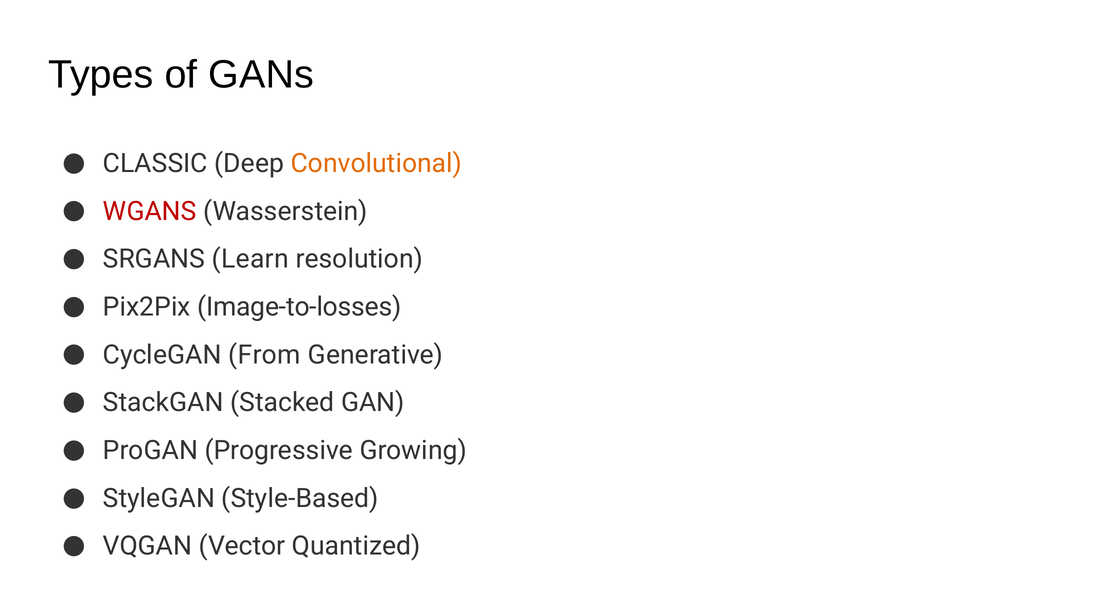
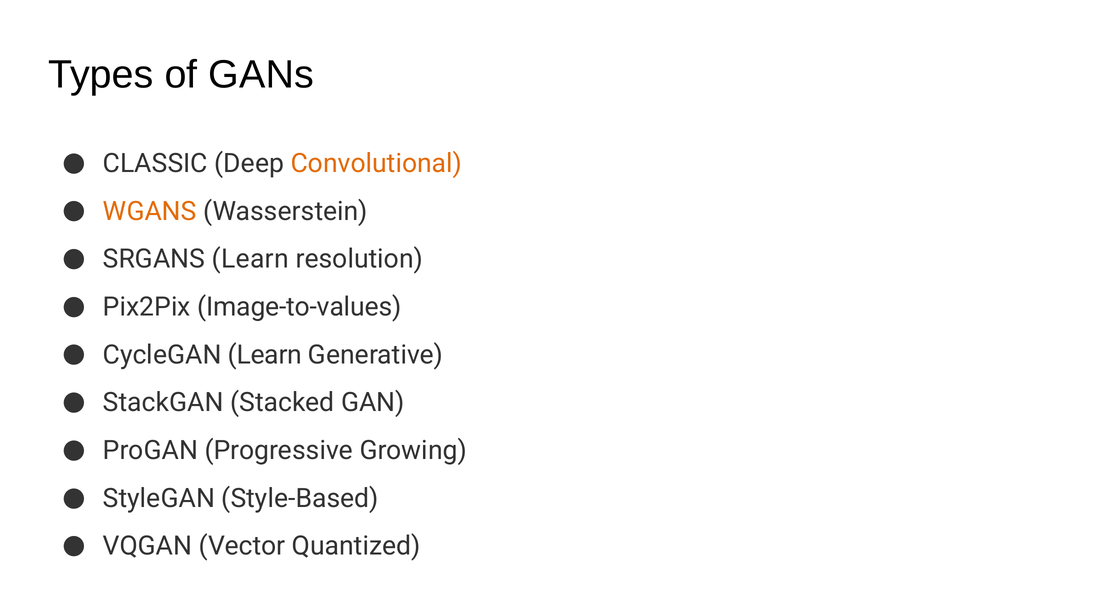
WGANS colour: red -> orange
Image-to-losses: Image-to-losses -> Image-to-values
CycleGAN From: From -> Learn
